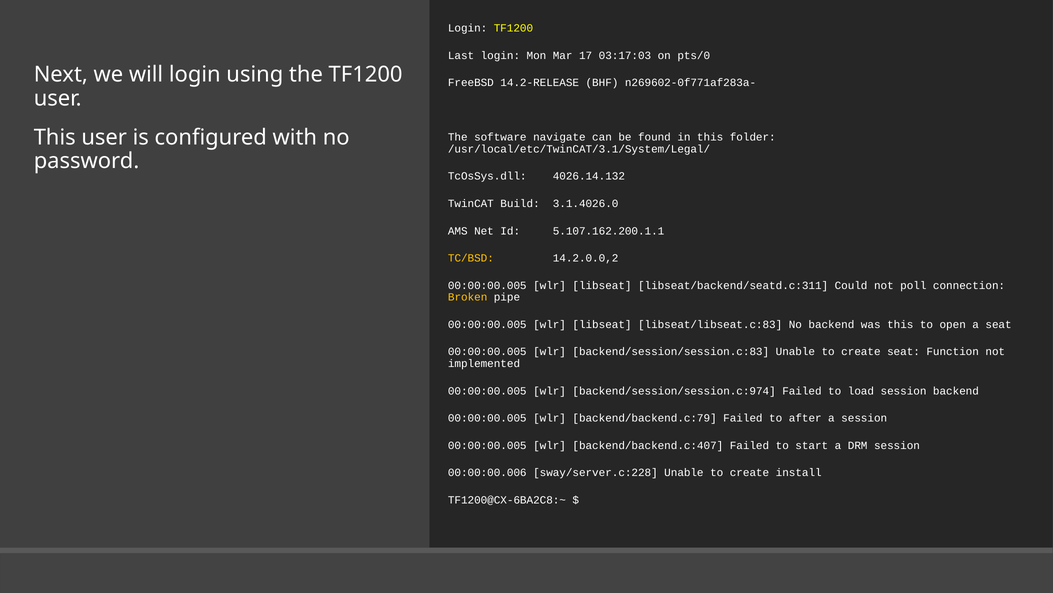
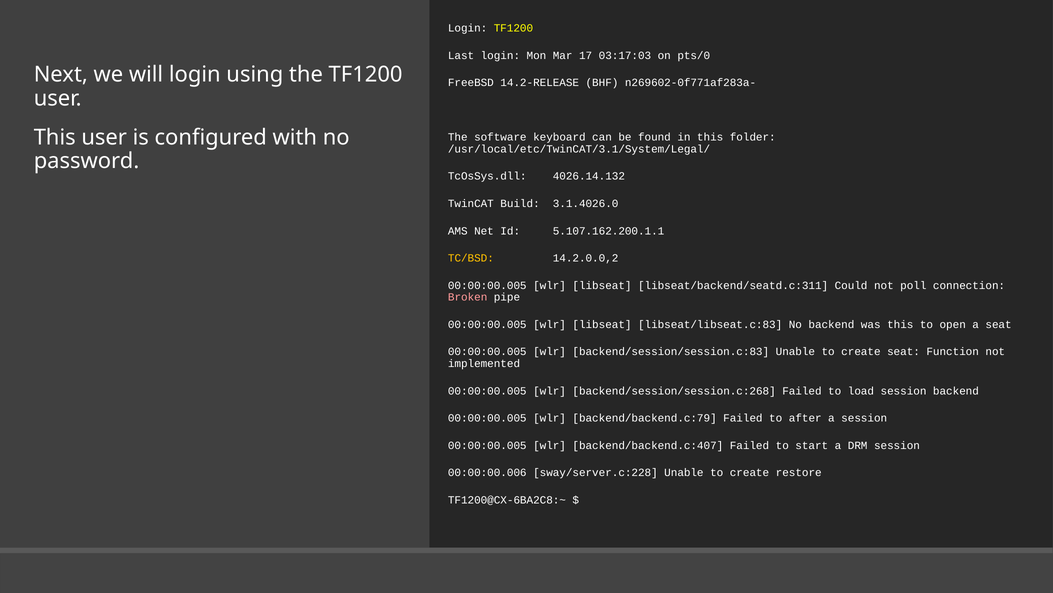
navigate: navigate -> keyboard
Broken colour: yellow -> pink
backend/session/session.c:974: backend/session/session.c:974 -> backend/session/session.c:268
install: install -> restore
